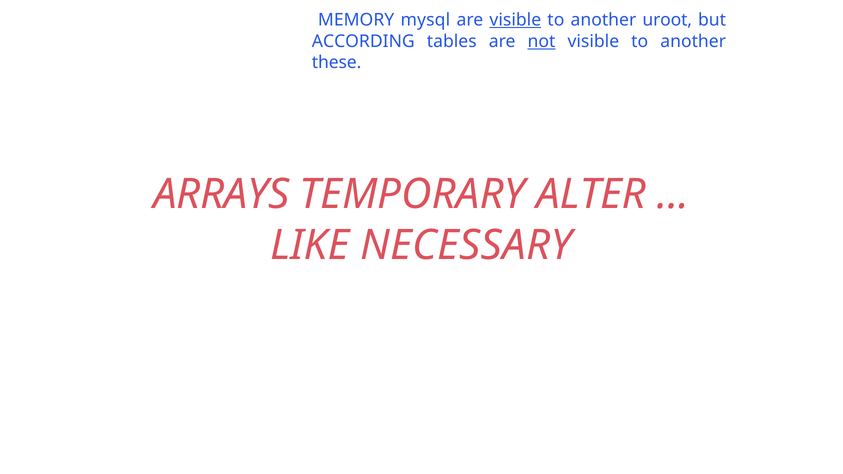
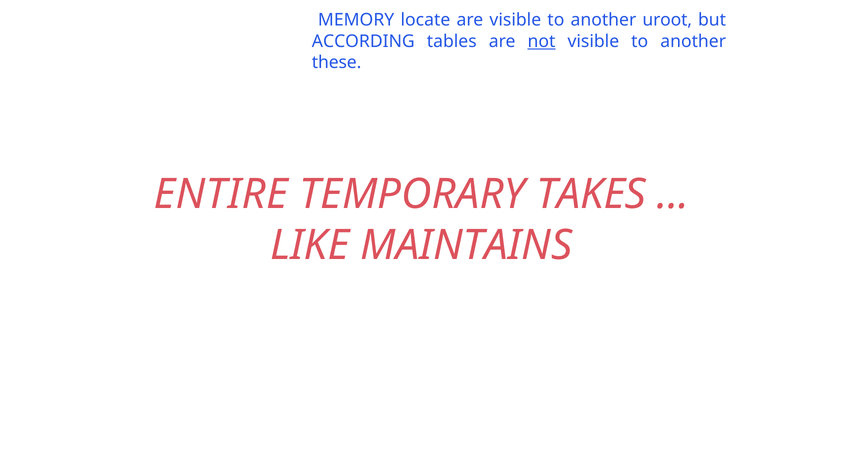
mysql: mysql -> locate
visible at (515, 20) underline: present -> none
ARRAYS: ARRAYS -> ENTIRE
ALTER: ALTER -> TAKES
NECESSARY: NECESSARY -> MAINTAINS
